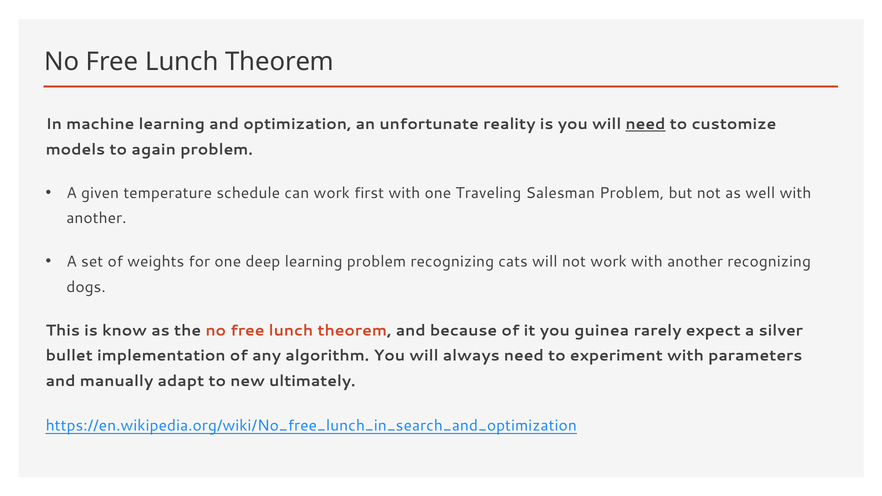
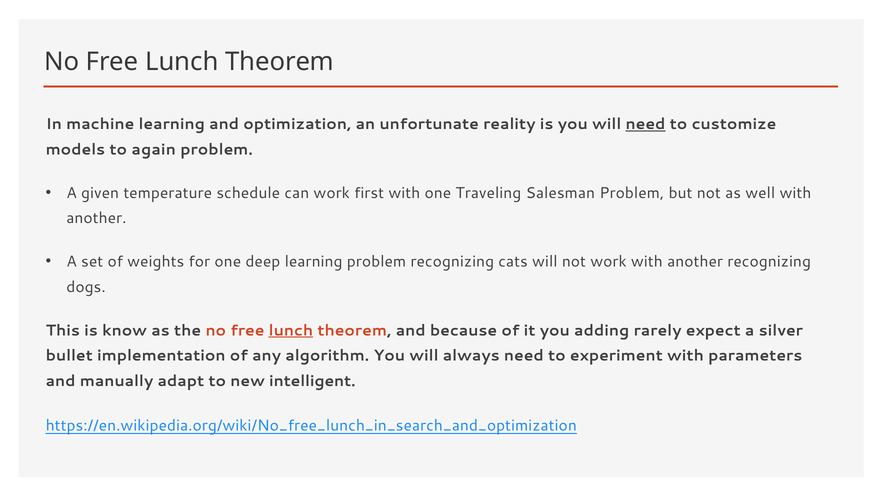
lunch at (291, 331) underline: none -> present
guinea: guinea -> adding
ultimately: ultimately -> intelligent
